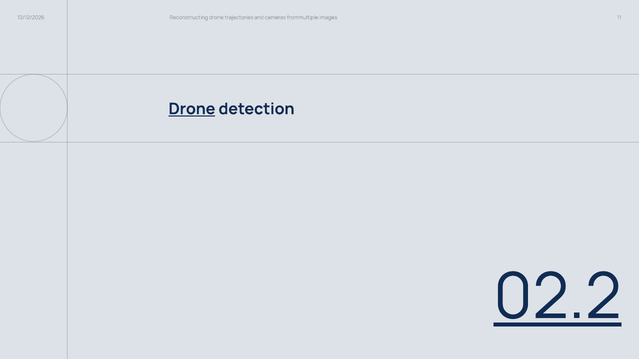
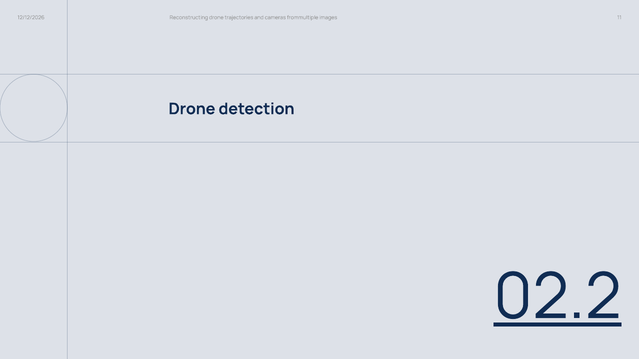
Drone at (192, 109) underline: present -> none
